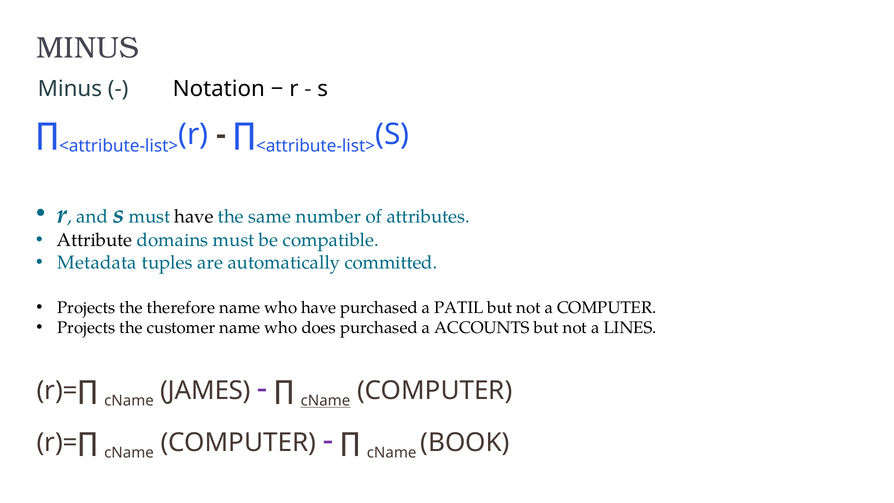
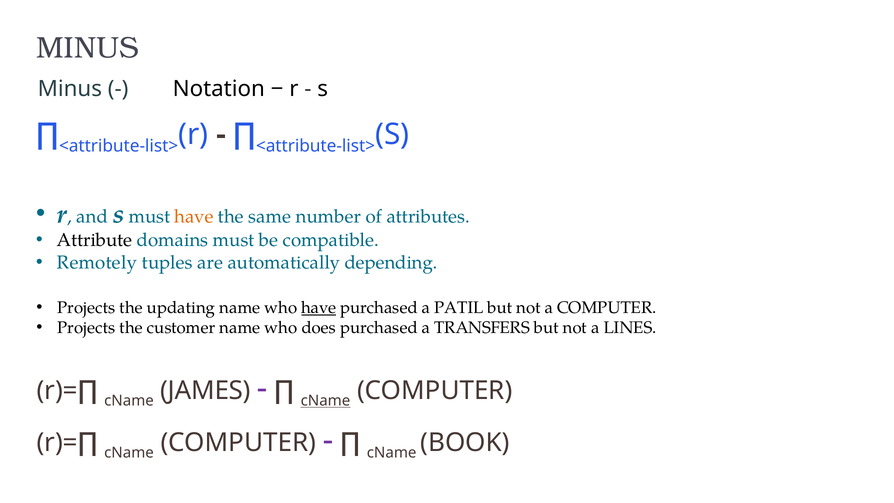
have at (194, 216) colour: black -> orange
Metadata: Metadata -> Remotely
committed: committed -> depending
therefore: therefore -> updating
have at (319, 307) underline: none -> present
ACCOUNTS: ACCOUNTS -> TRANSFERS
